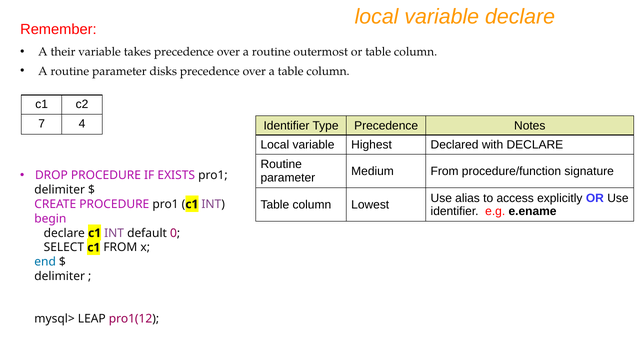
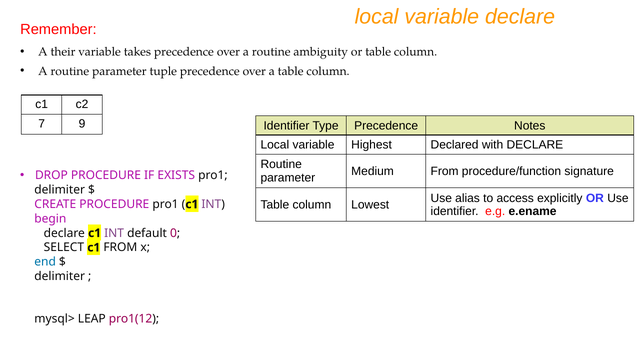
outermost: outermost -> ambiguity
disks: disks -> tuple
4: 4 -> 9
